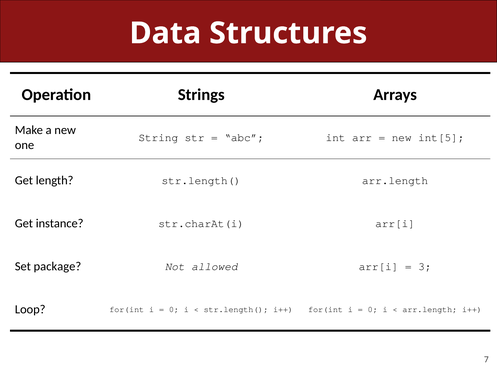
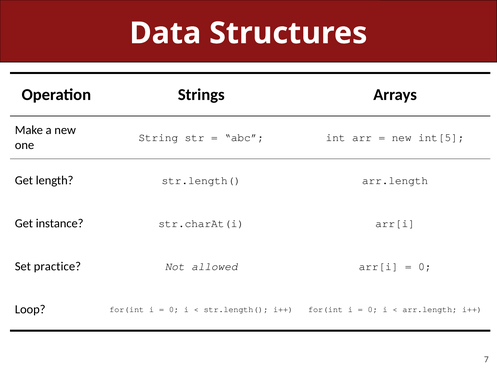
package: package -> practice
3 at (425, 266): 3 -> 0
